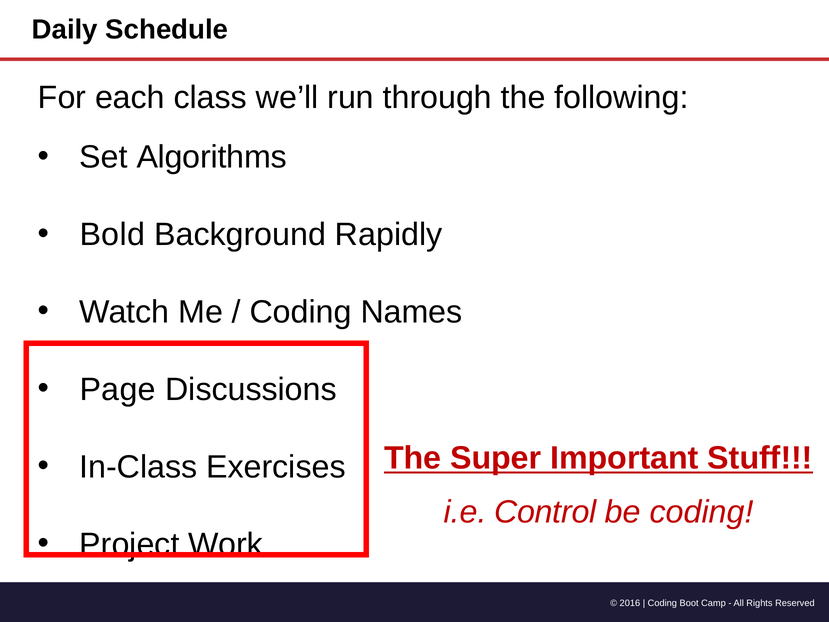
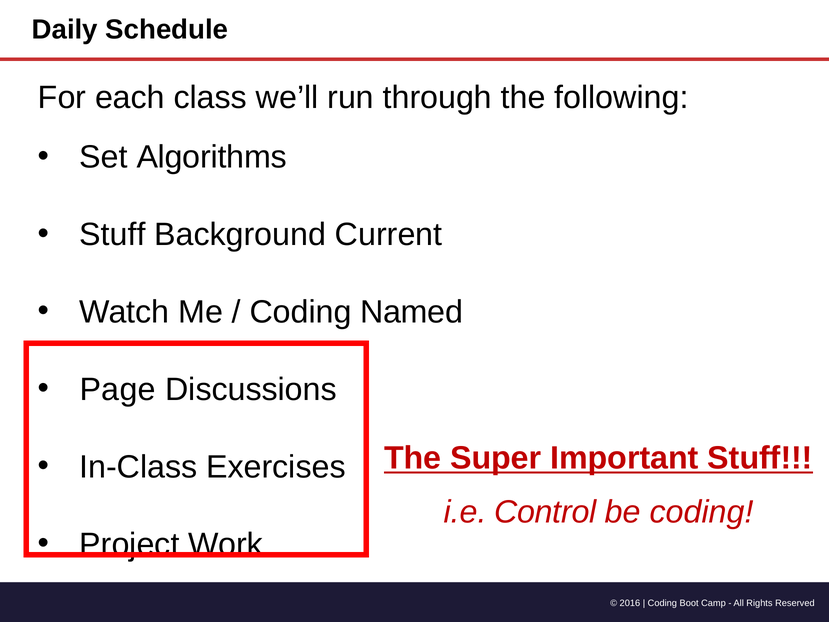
Bold at (112, 235): Bold -> Stuff
Rapidly: Rapidly -> Current
Names: Names -> Named
